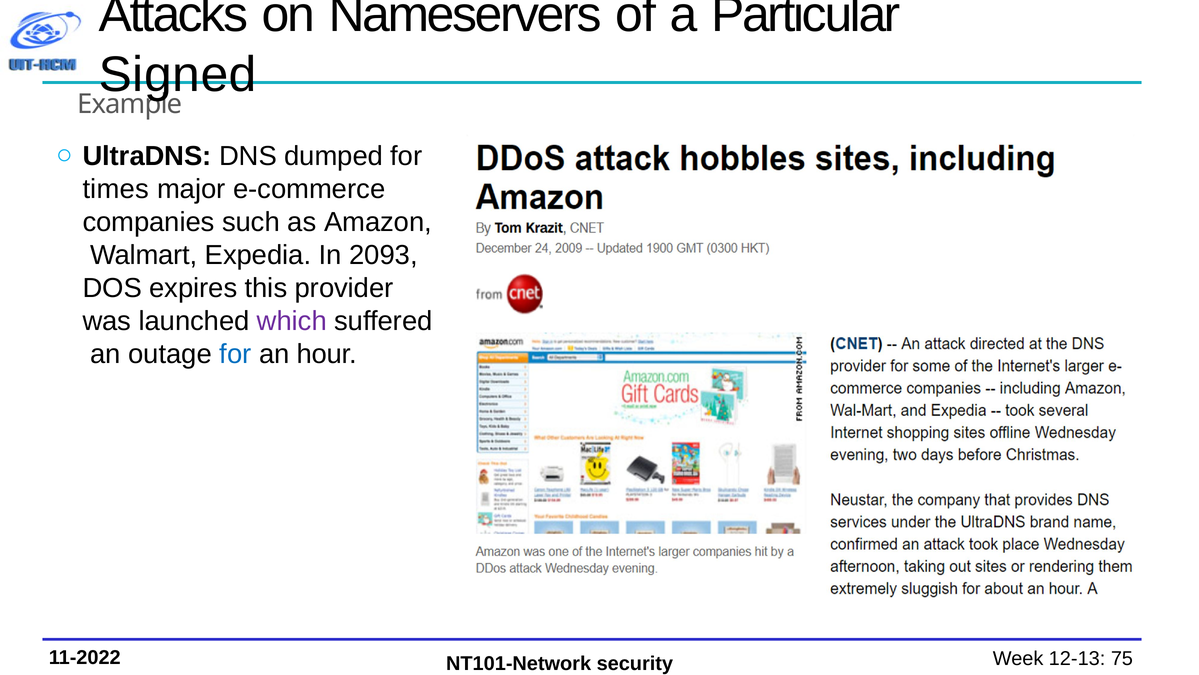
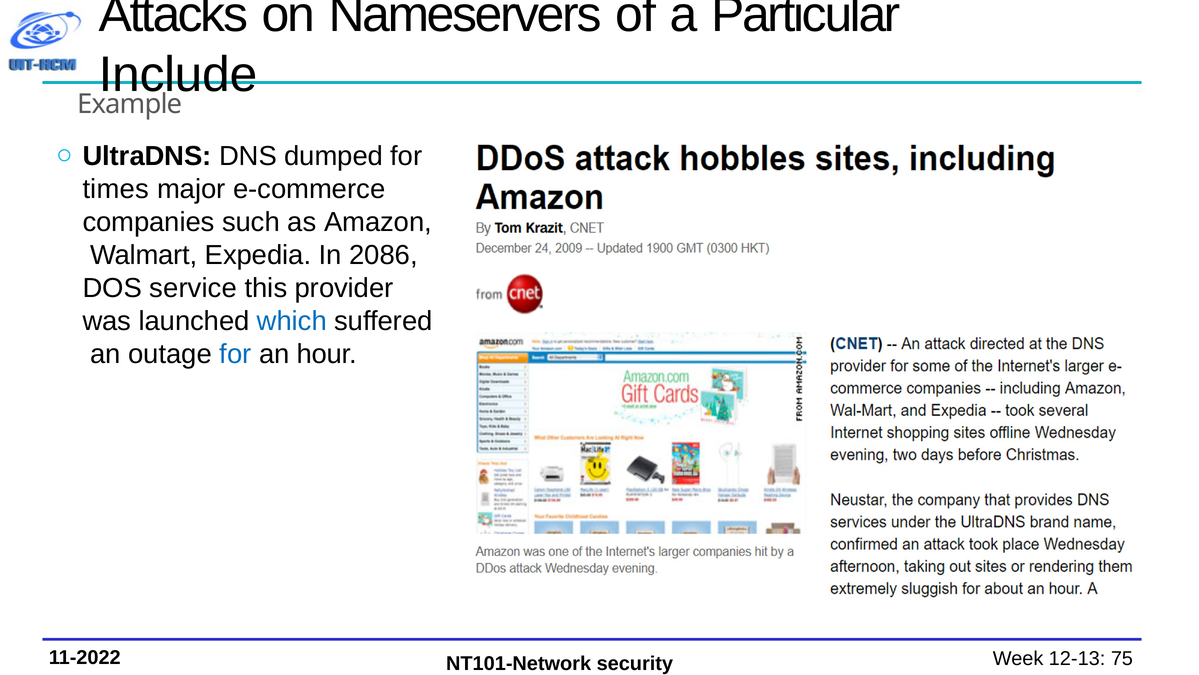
Signed: Signed -> Include
2093: 2093 -> 2086
expires: expires -> service
which colour: purple -> blue
